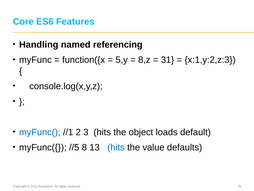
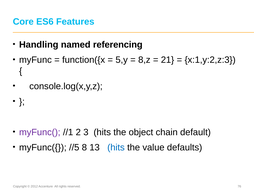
31: 31 -> 21
myFunc( colour: blue -> purple
loads: loads -> chain
